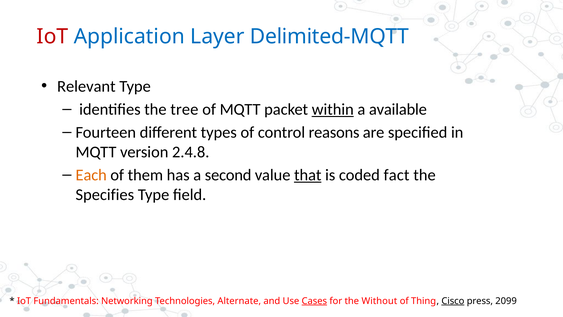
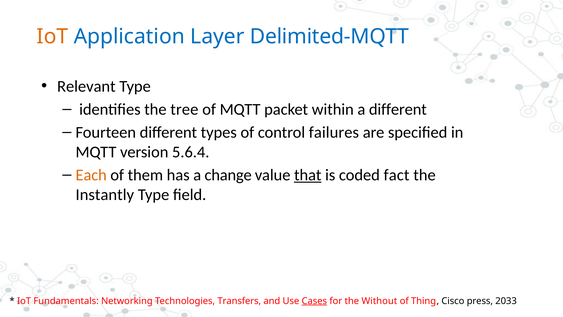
IoT at (52, 36) colour: red -> orange
within underline: present -> none
a available: available -> different
reasons: reasons -> failures
2.4.8: 2.4.8 -> 5.6.4
second: second -> change
Specifies: Specifies -> Instantly
Alternate: Alternate -> Transfers
Cisco underline: present -> none
2099: 2099 -> 2033
